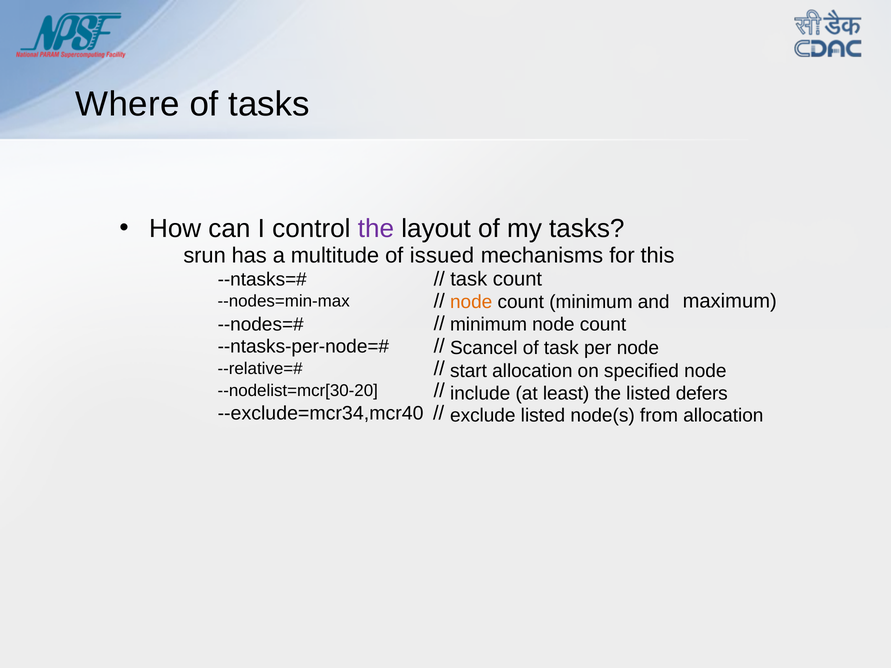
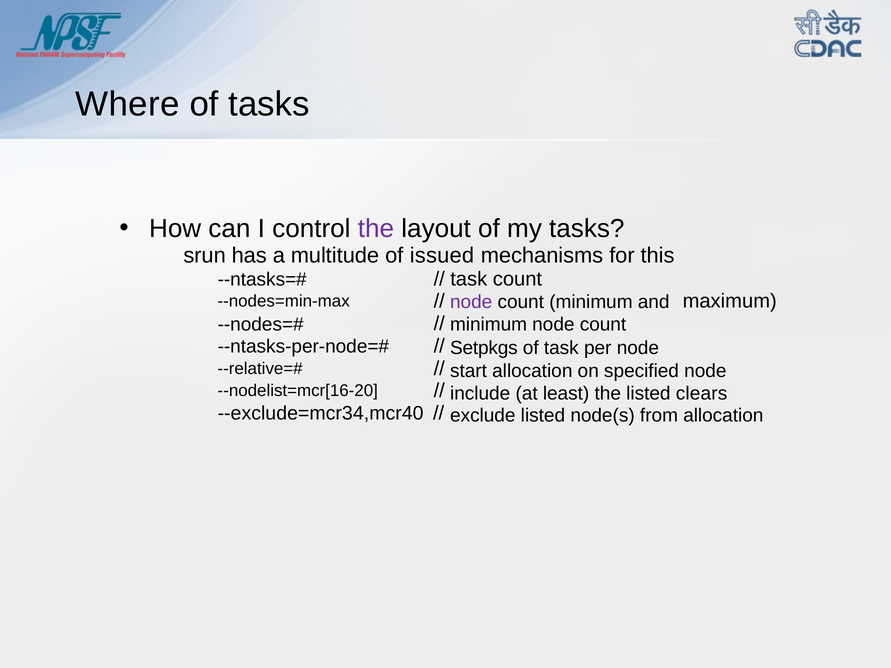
node at (471, 302) colour: orange -> purple
Scancel: Scancel -> Setpkgs
--nodelist=mcr[30-20: --nodelist=mcr[30-20 -> --nodelist=mcr[16-20
defers: defers -> clears
